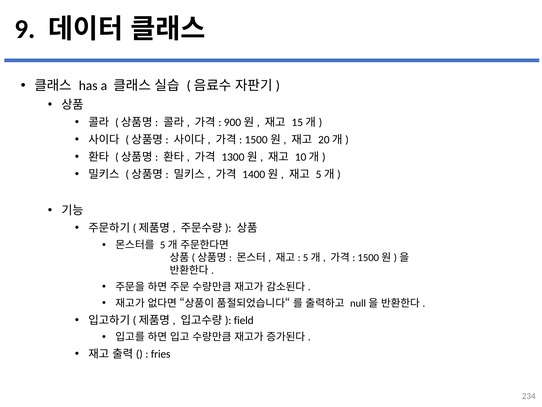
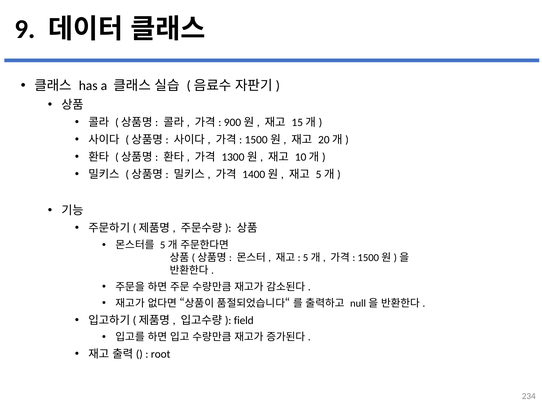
fries: fries -> root
